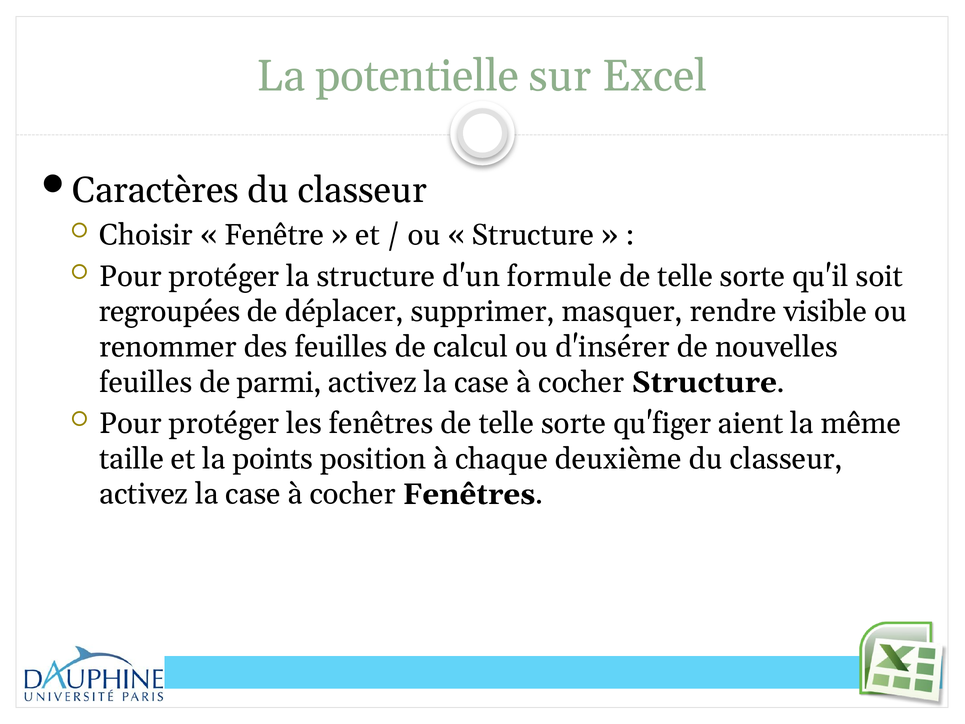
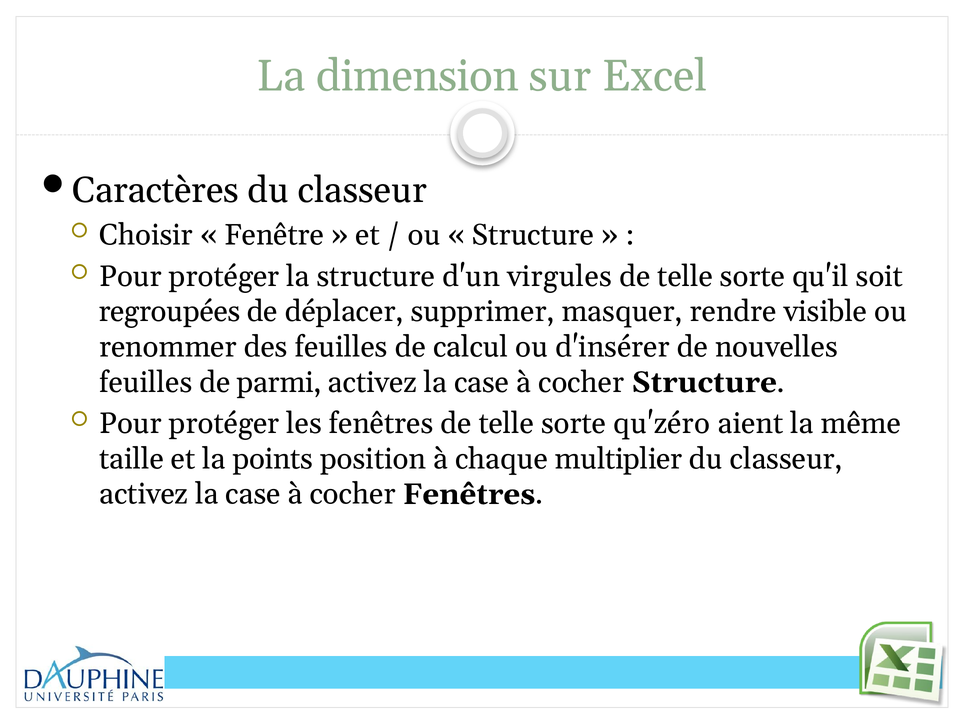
potentielle: potentielle -> dimension
formule: formule -> virgules
qu'figer: qu'figer -> qu'zéro
deuxième: deuxième -> multiplier
